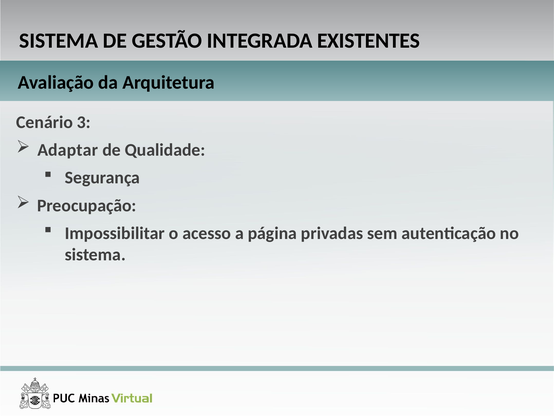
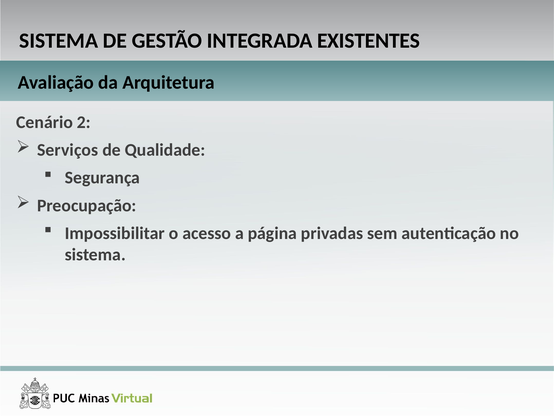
3: 3 -> 2
Adaptar: Adaptar -> Serviços
